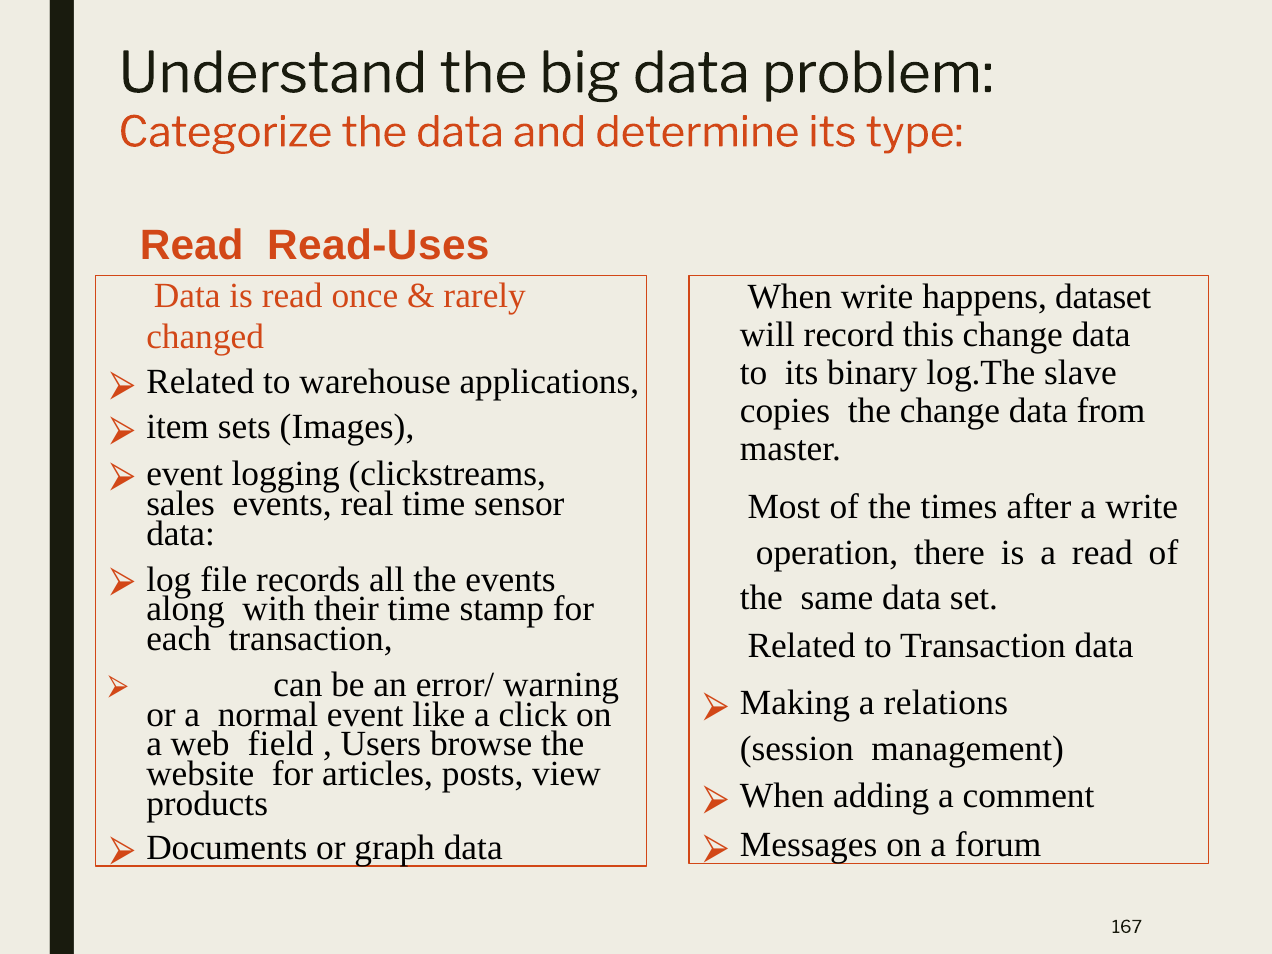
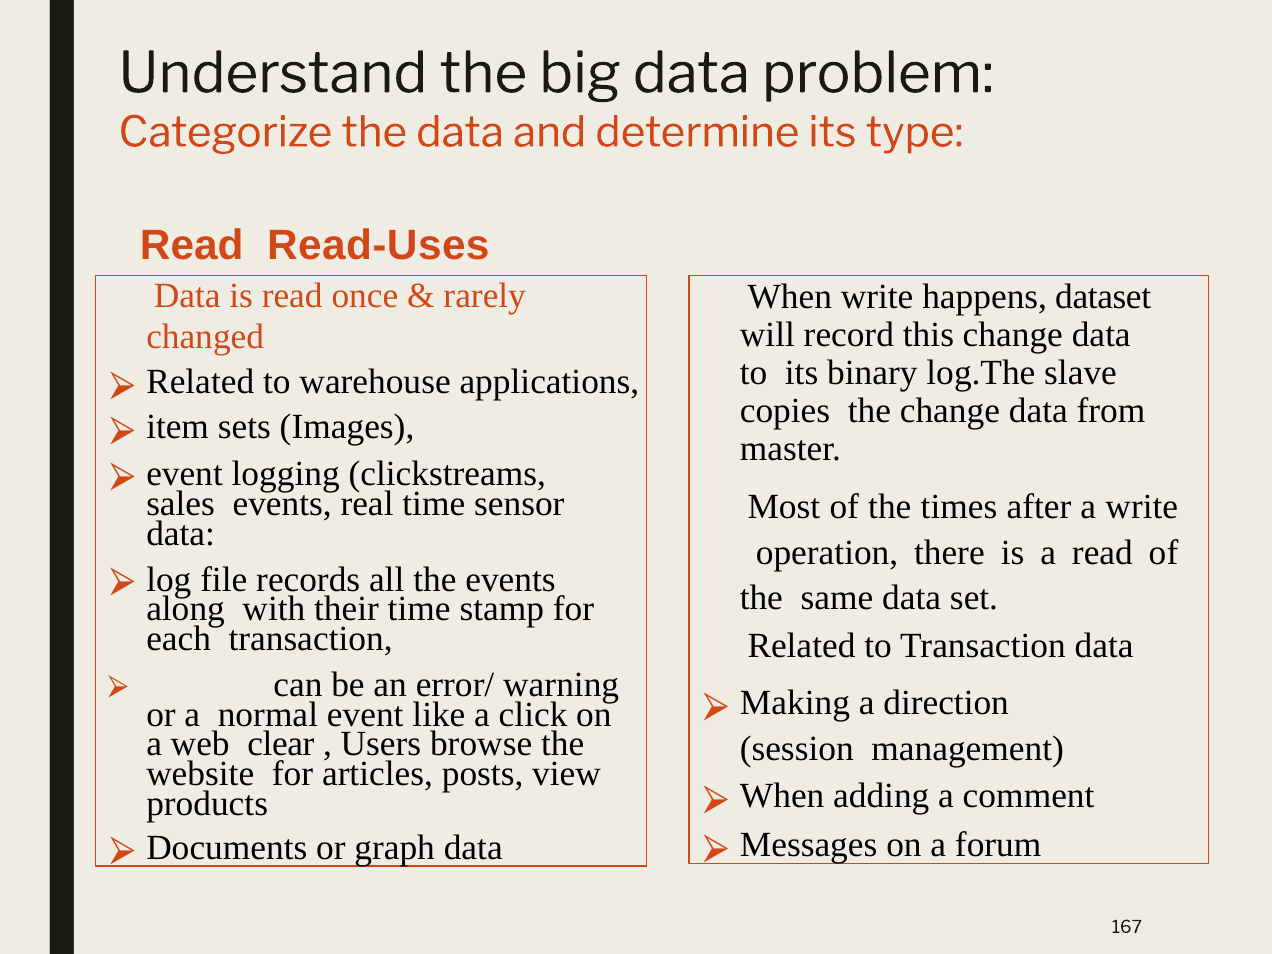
relations: relations -> direction
field: field -> clear
